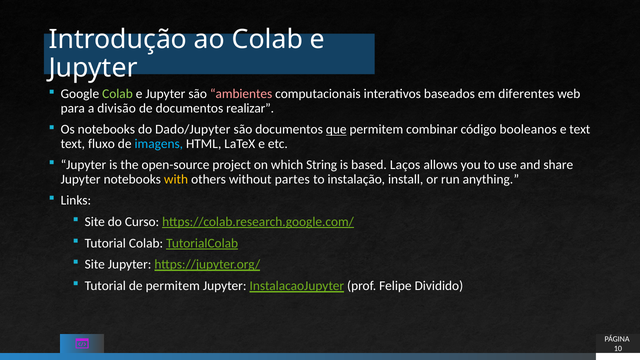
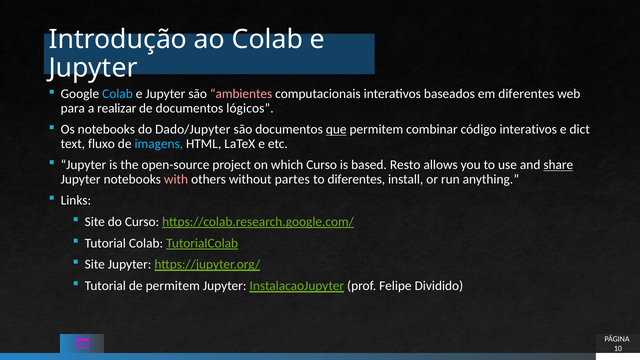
Colab at (117, 94) colour: light green -> light blue
divisão: divisão -> realizar
realizar: realizar -> lógicos
código booleanos: booleanos -> interativos
e text: text -> dict
which String: String -> Curso
Laços: Laços -> Resto
share underline: none -> present
with colour: yellow -> pink
to instalação: instalação -> diferentes
